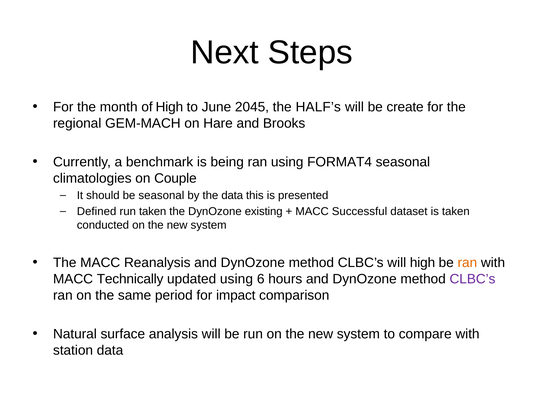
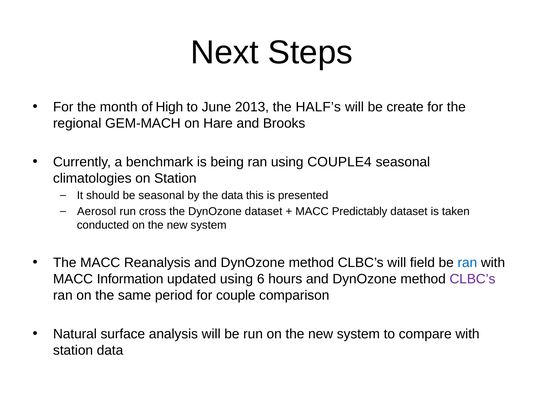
2045: 2045 -> 2013
FORMAT4: FORMAT4 -> COUPLE4
on Couple: Couple -> Station
Defined: Defined -> Aerosol
run taken: taken -> cross
DynOzone existing: existing -> dataset
Successful: Successful -> Predictably
will high: high -> field
ran at (467, 263) colour: orange -> blue
Technically: Technically -> Information
impact: impact -> couple
